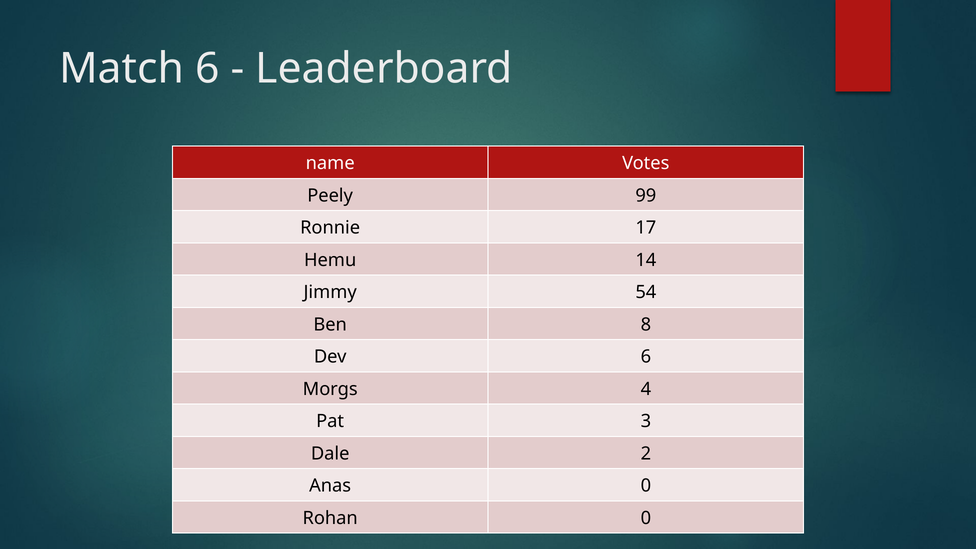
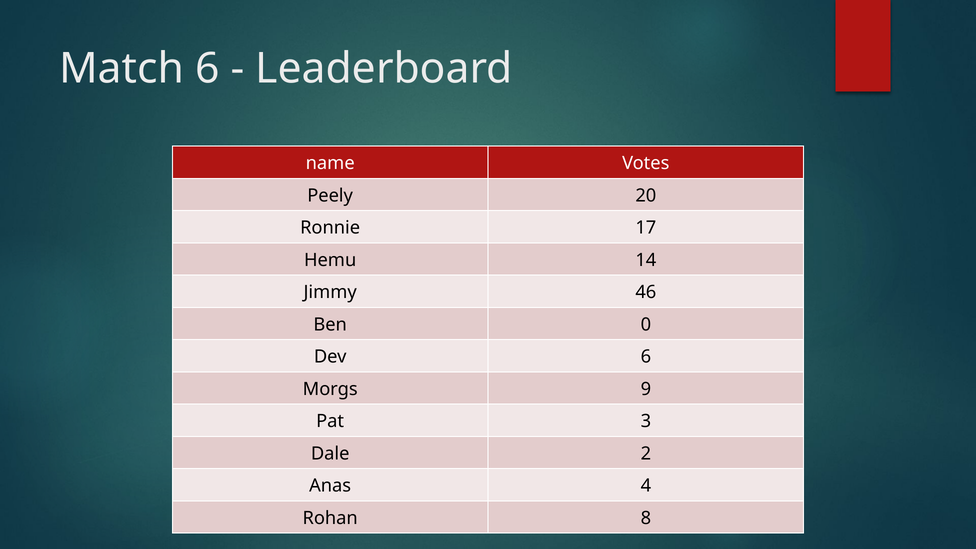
99: 99 -> 20
54: 54 -> 46
8: 8 -> 0
4: 4 -> 9
Anas 0: 0 -> 4
Rohan 0: 0 -> 8
